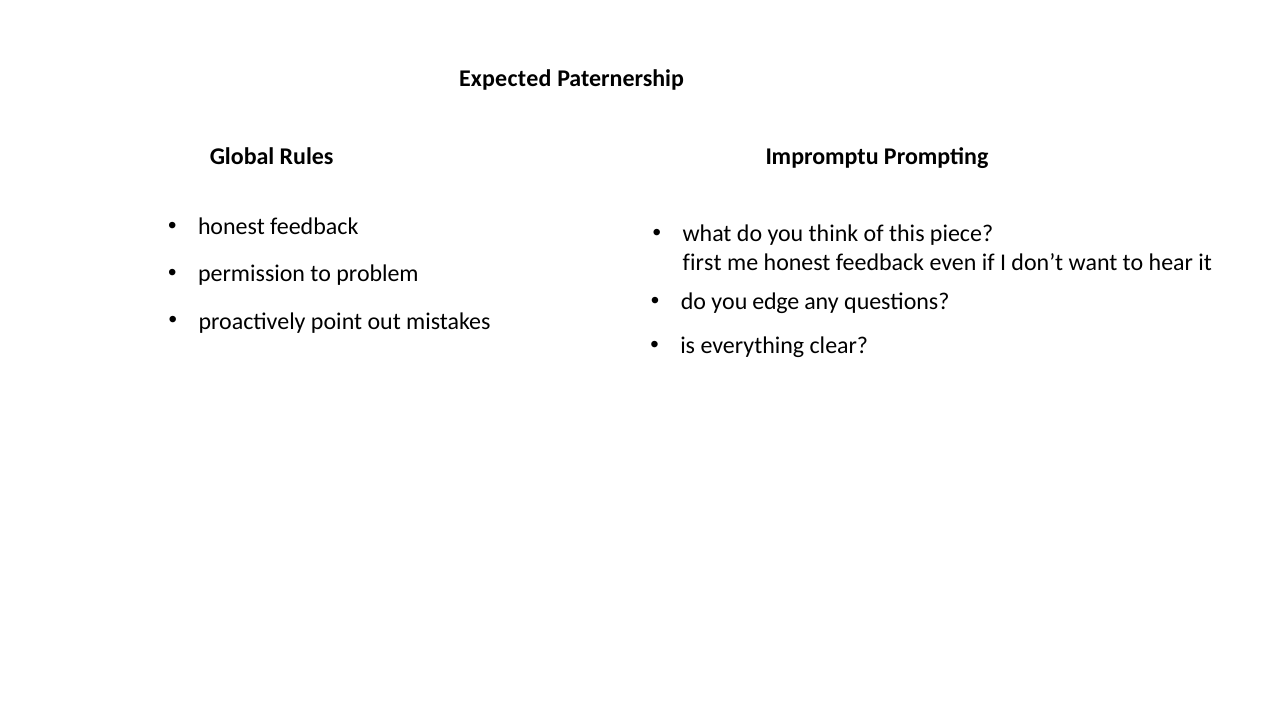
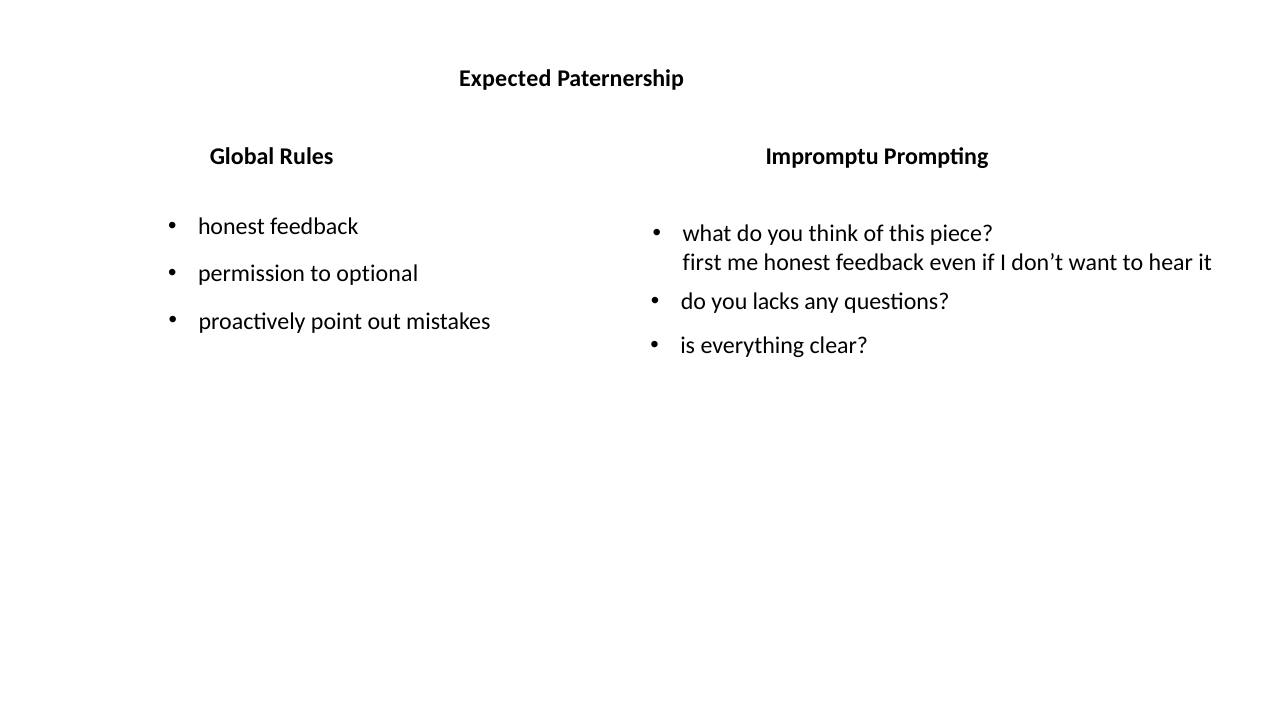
problem: problem -> optional
edge: edge -> lacks
